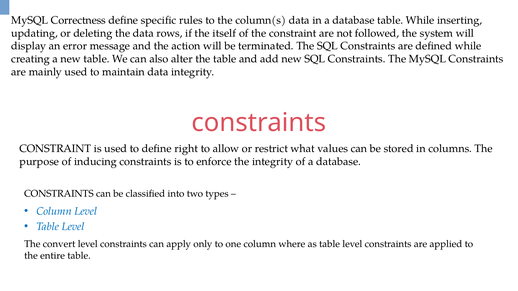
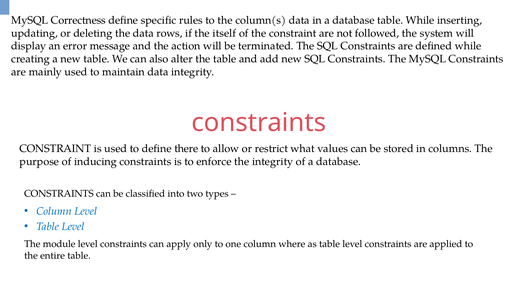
right: right -> there
convert: convert -> module
